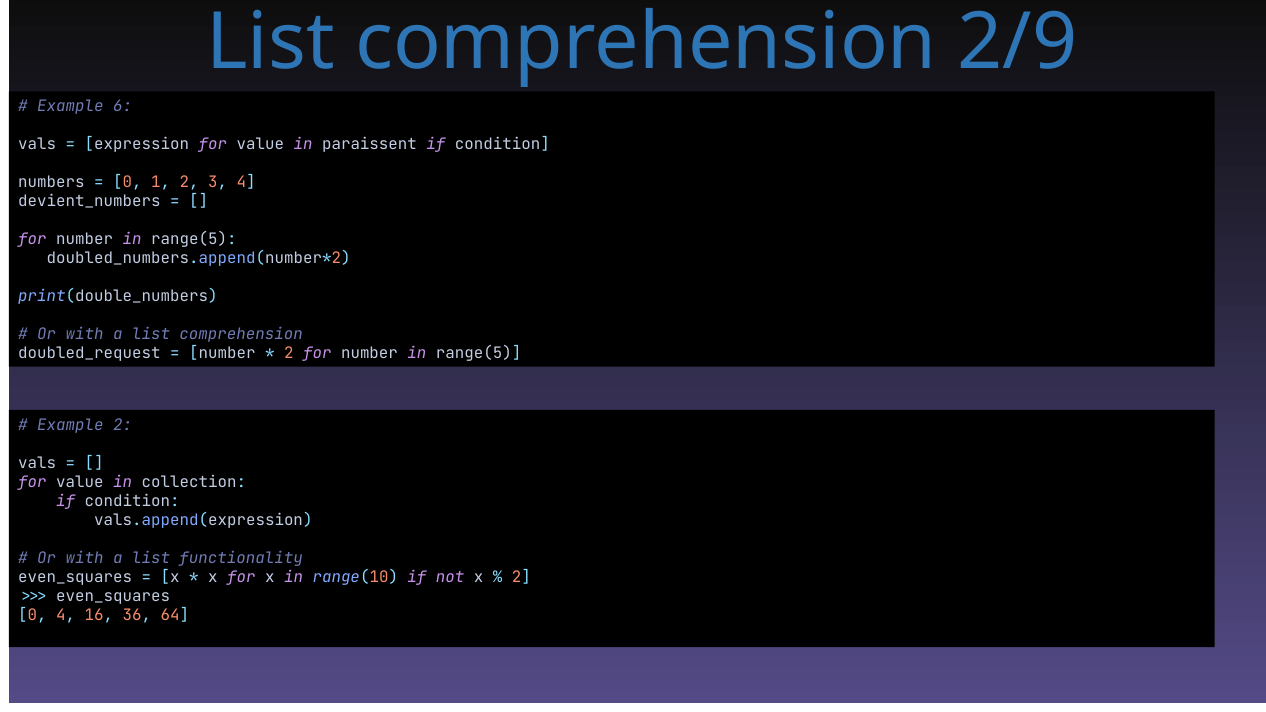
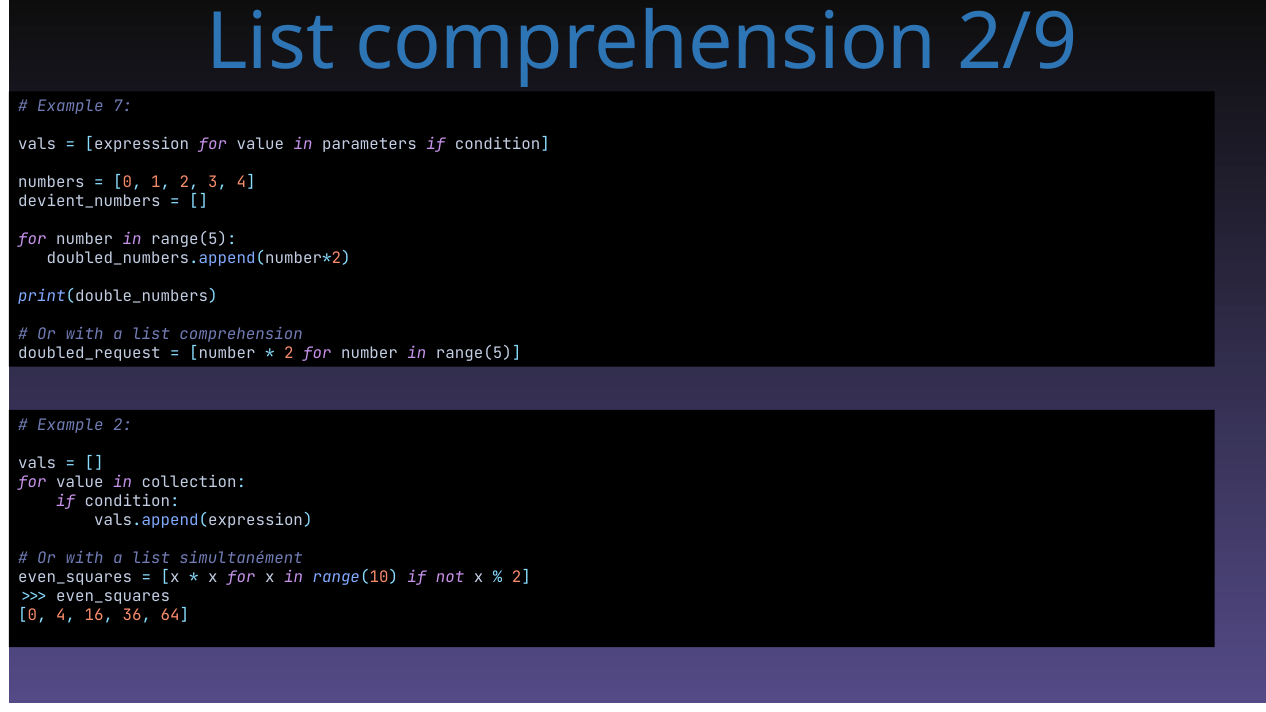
6: 6 -> 7
paraissent: paraissent -> parameters
functionality: functionality -> simultanément
